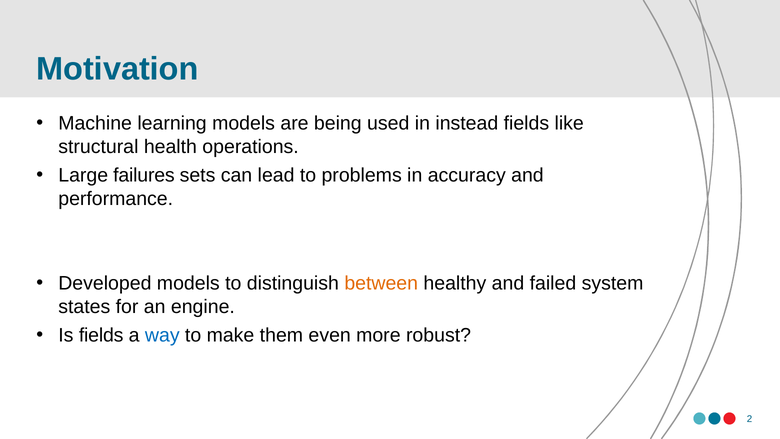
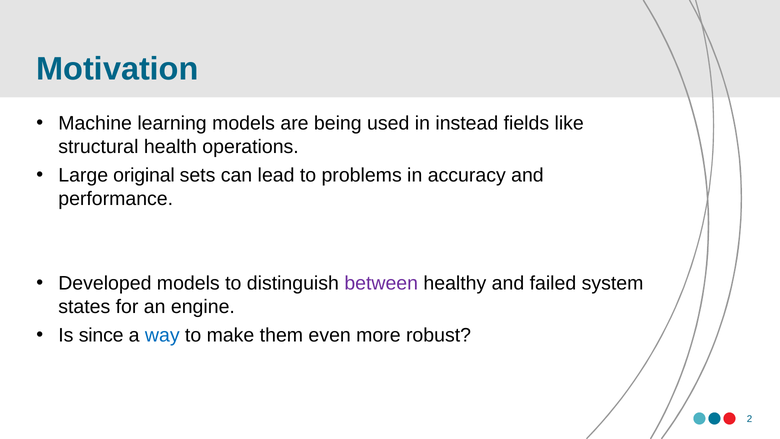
failures: failures -> original
between colour: orange -> purple
Is fields: fields -> since
